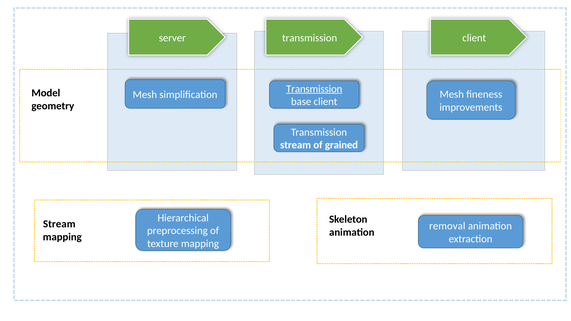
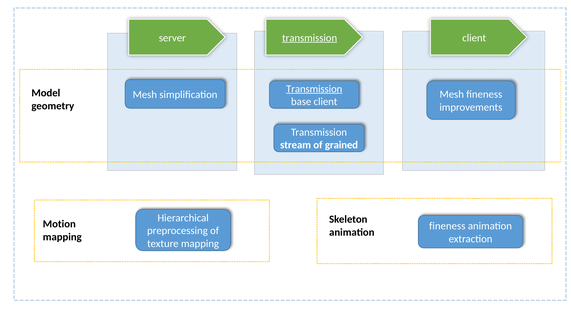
transmission at (310, 38) underline: none -> present
Stream at (59, 224): Stream -> Motion
removal at (447, 226): removal -> fineness
